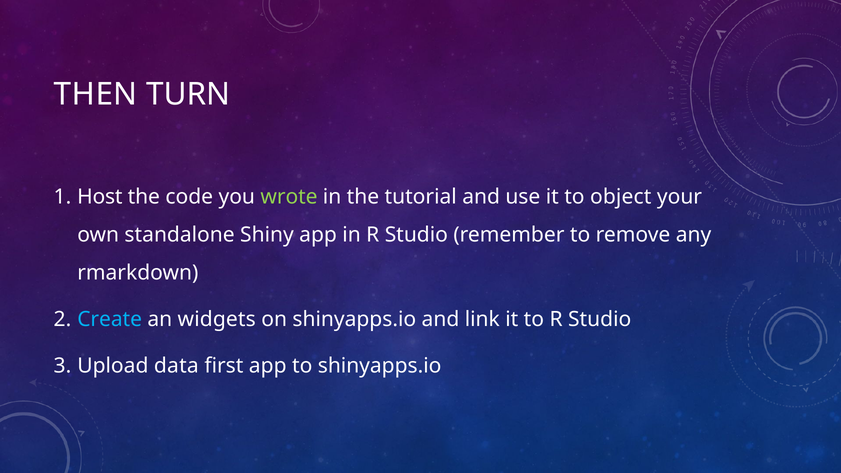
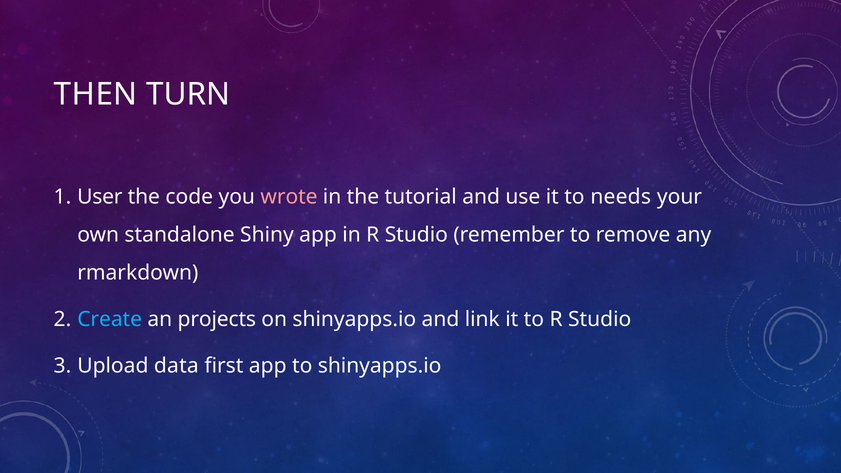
Host: Host -> User
wrote colour: light green -> pink
object: object -> needs
widgets: widgets -> projects
